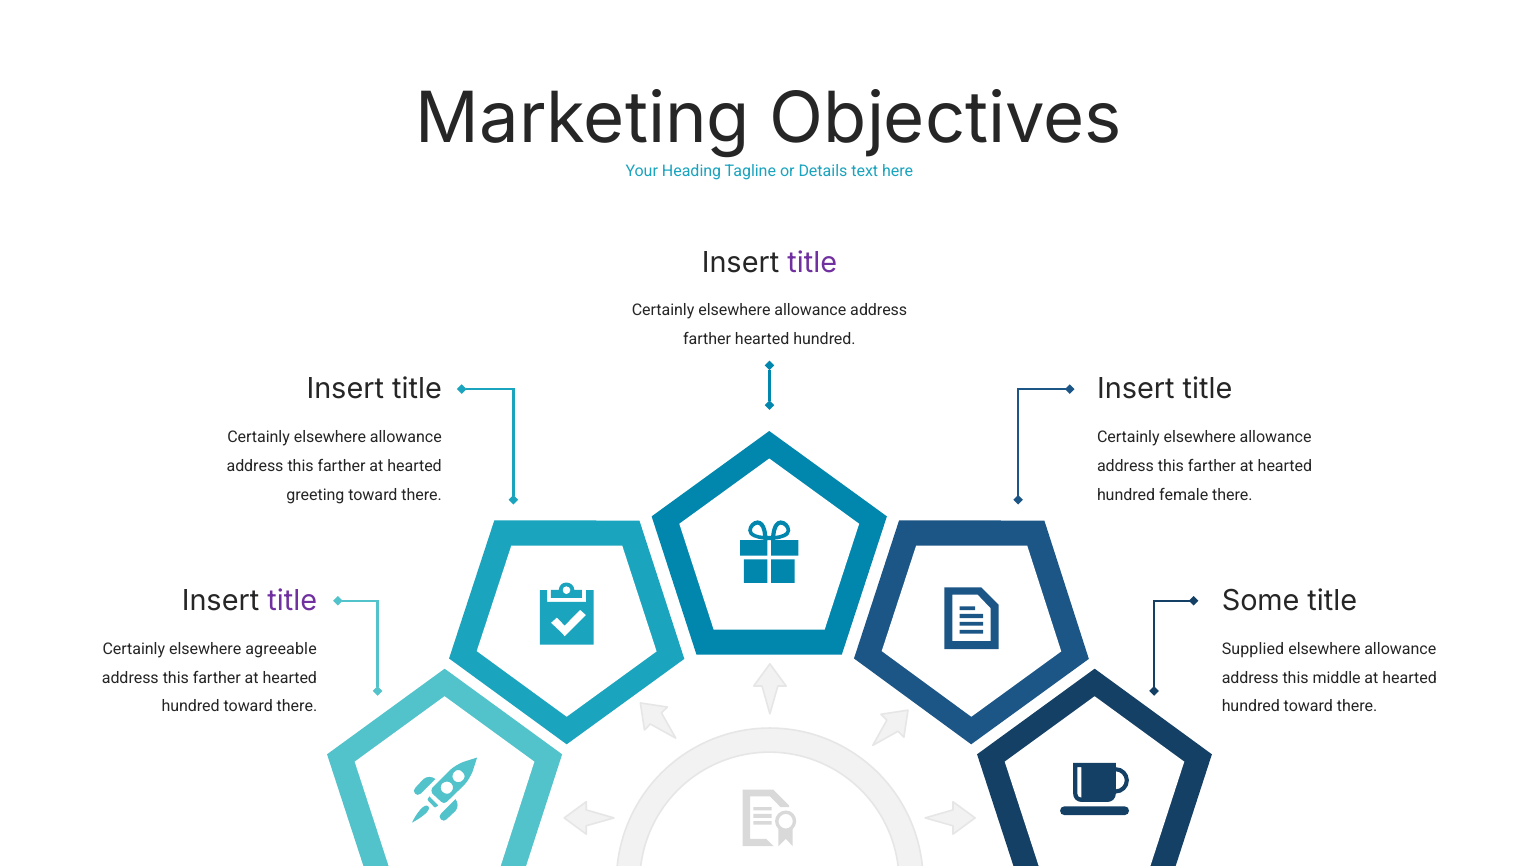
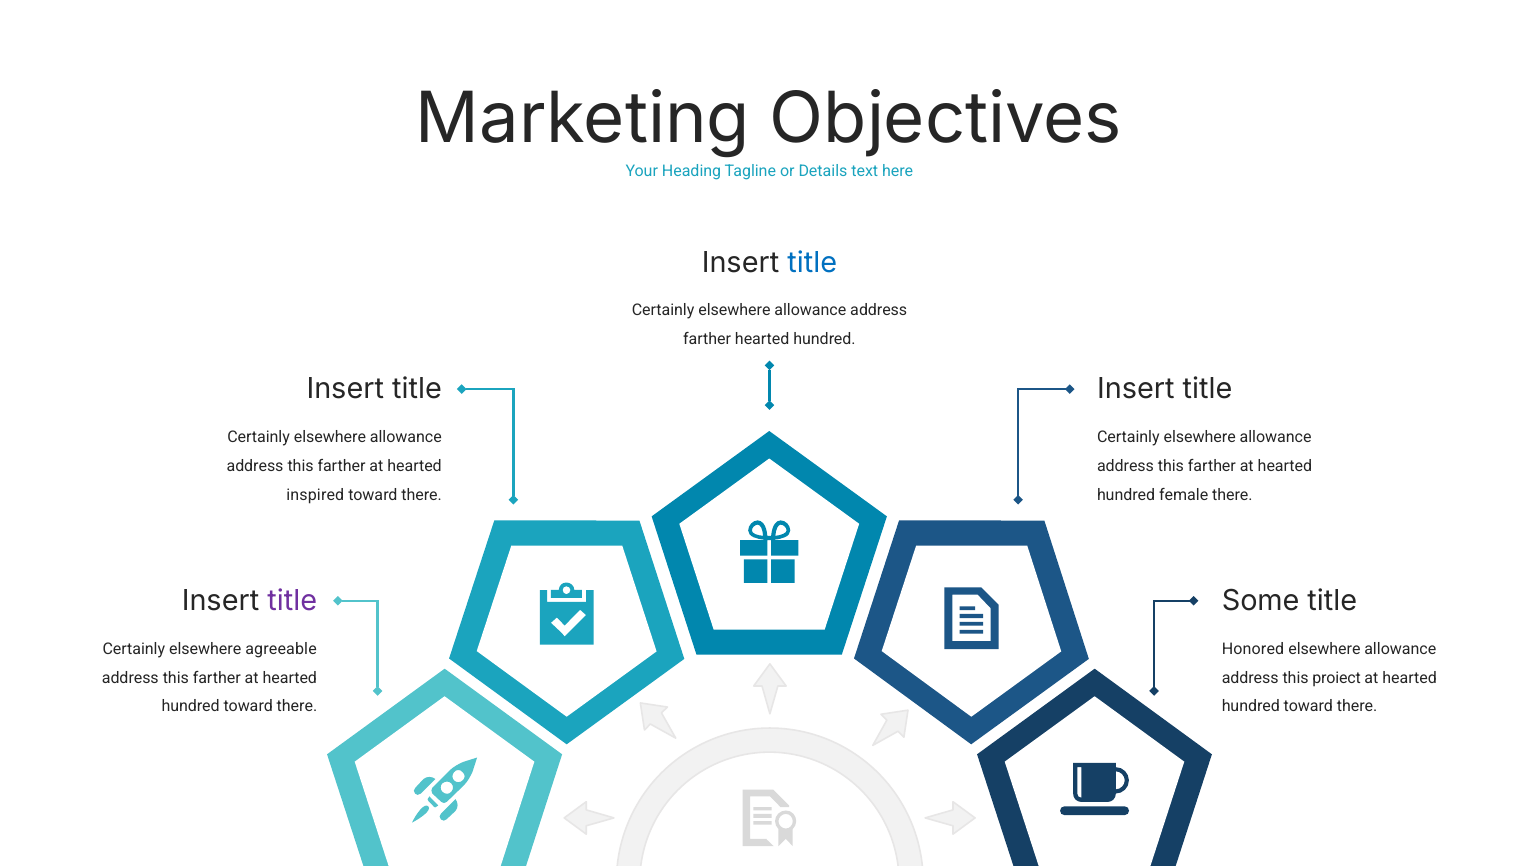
title at (812, 263) colour: purple -> blue
greeting: greeting -> inspired
Supplied: Supplied -> Honored
middle: middle -> proiect
